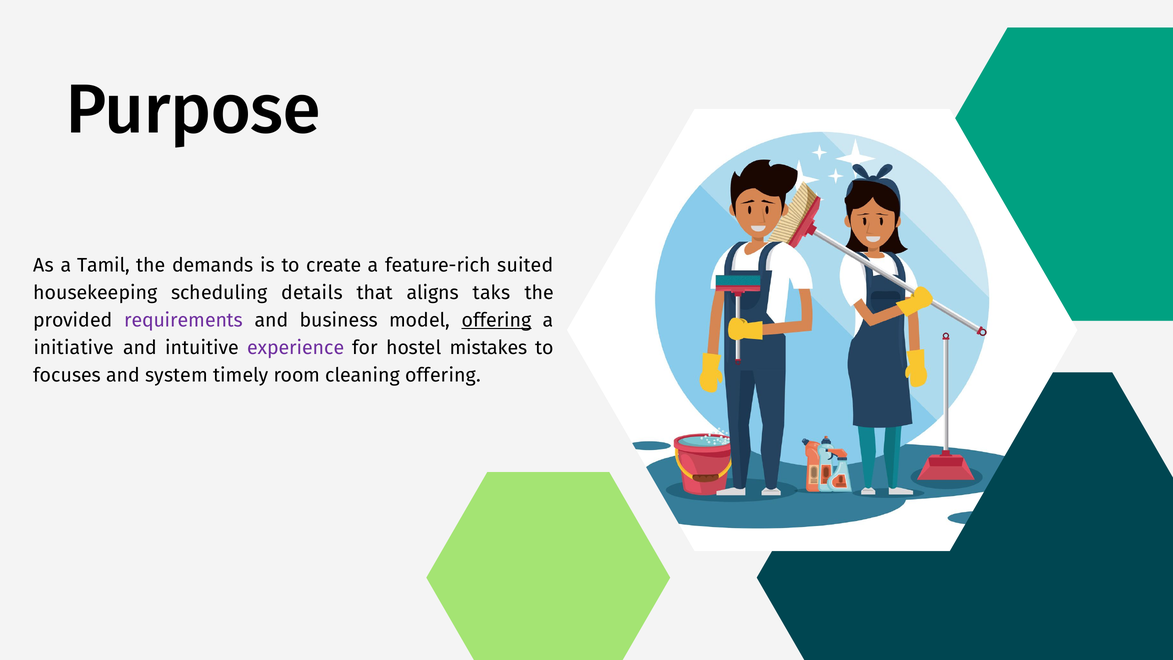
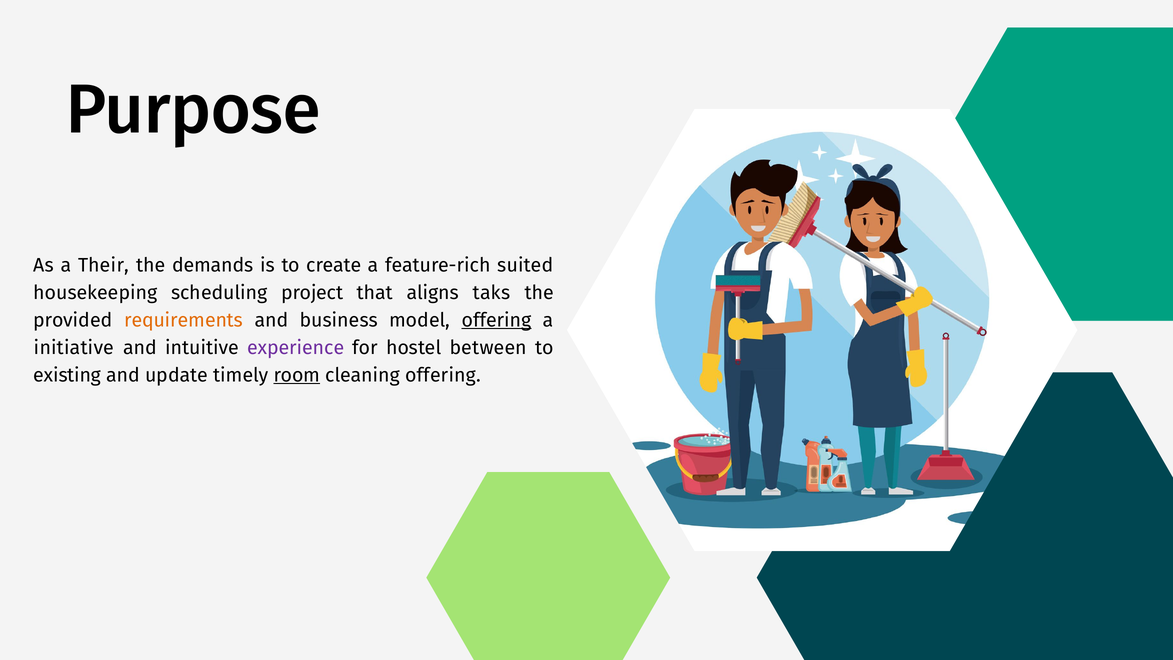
Tamil: Tamil -> Their
details: details -> project
requirements colour: purple -> orange
mistakes: mistakes -> between
focuses: focuses -> existing
system: system -> update
room underline: none -> present
